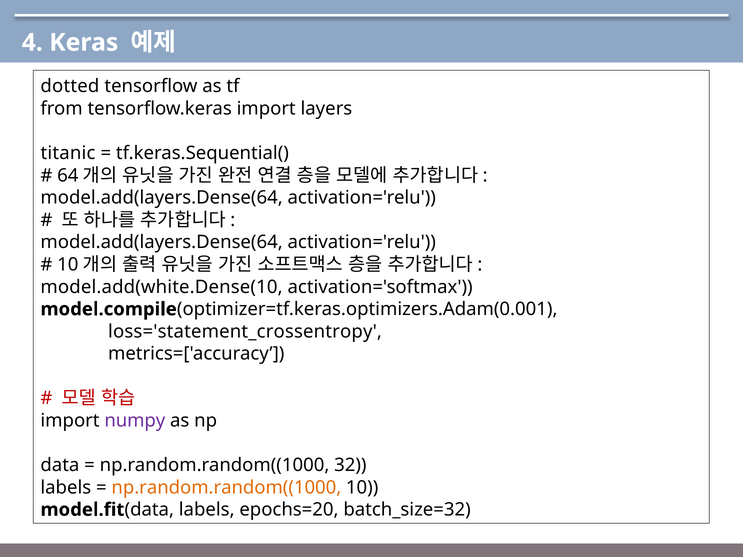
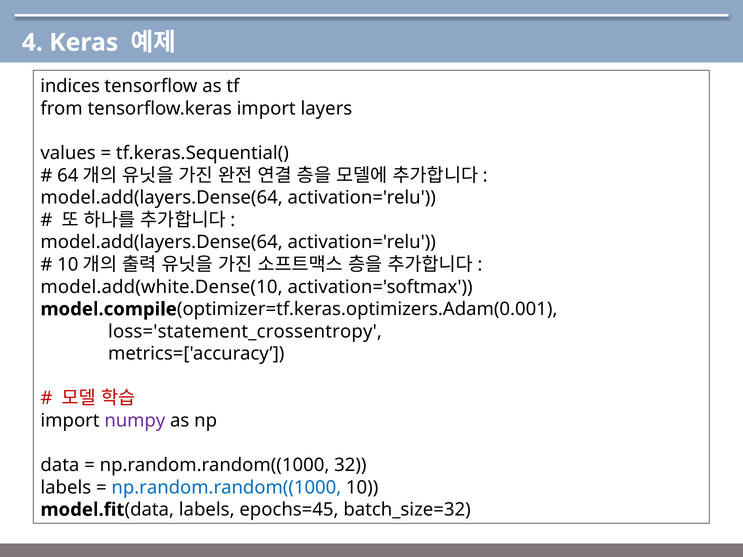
dotted: dotted -> indices
titanic: titanic -> values
np.random.random((1000 at (226, 488) colour: orange -> blue
epochs=20: epochs=20 -> epochs=45
